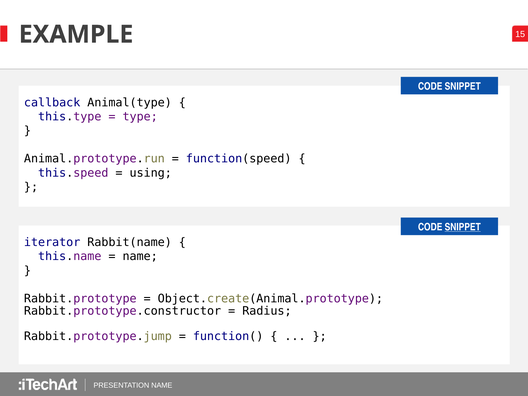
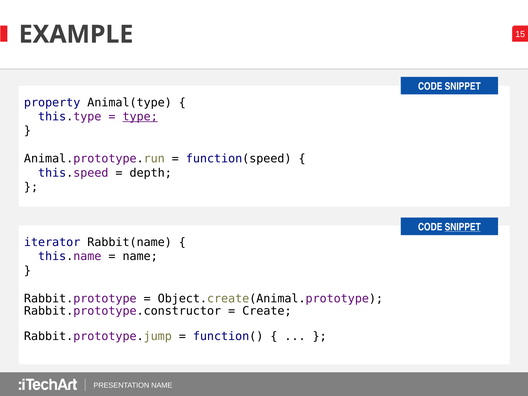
callback: callback -> property
type underline: none -> present
using: using -> depth
Radius: Radius -> Create
